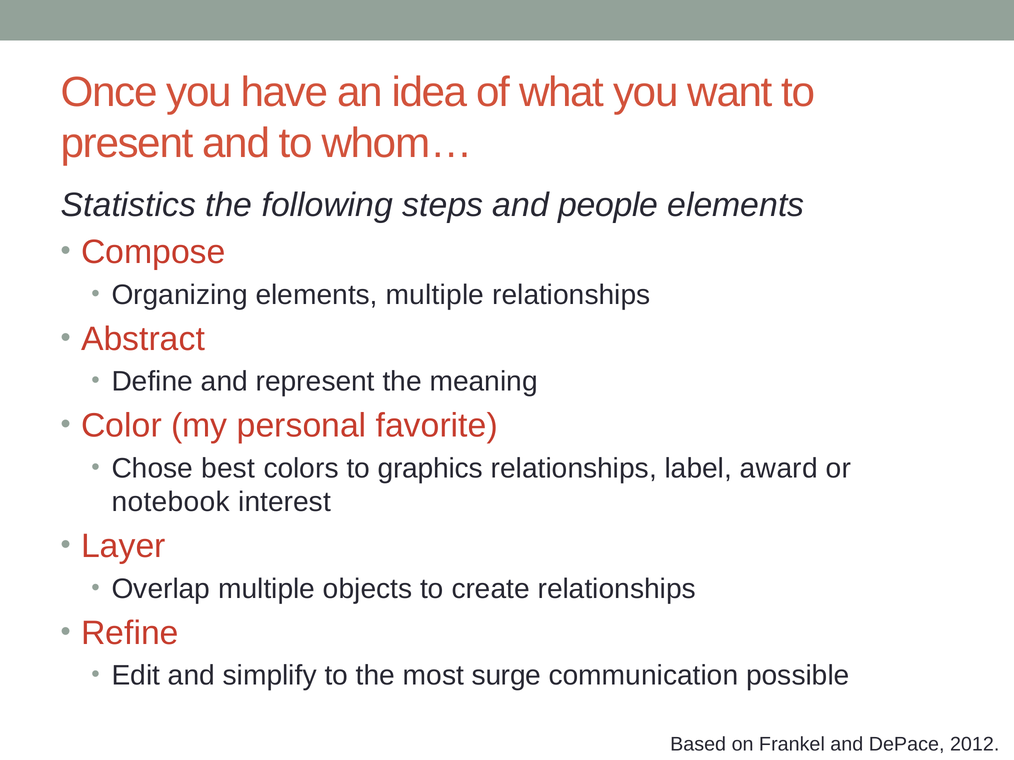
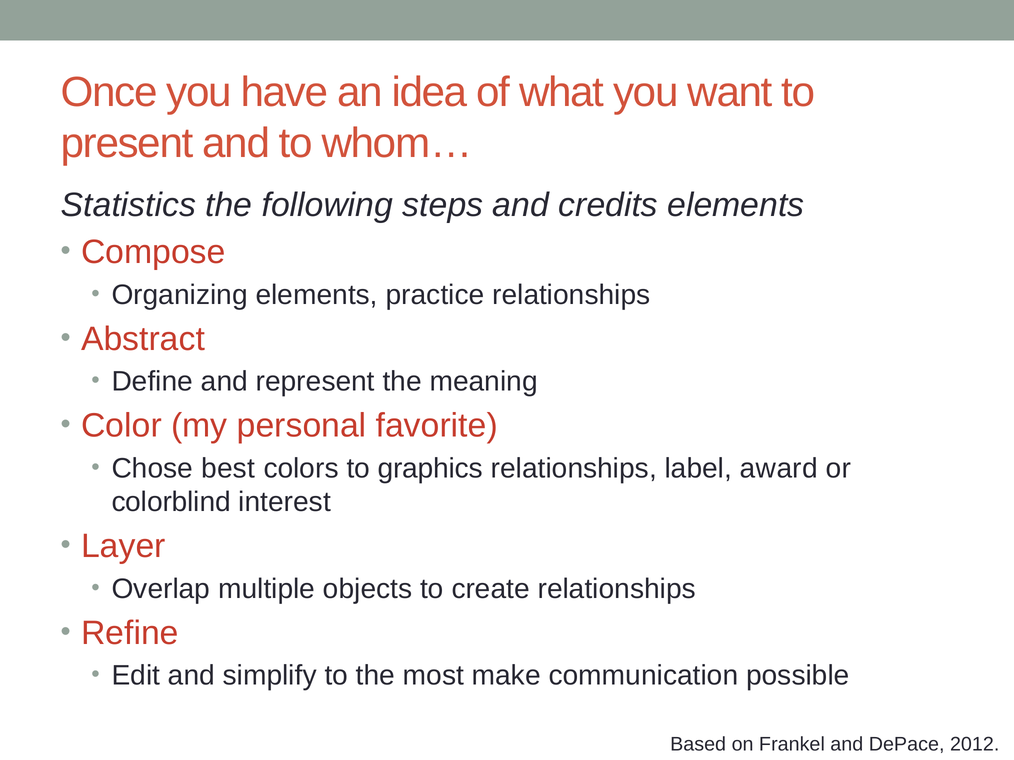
people: people -> credits
elements multiple: multiple -> practice
notebook: notebook -> colorblind
surge: surge -> make
